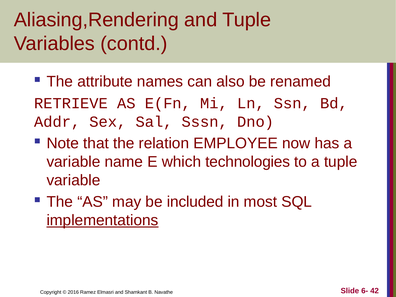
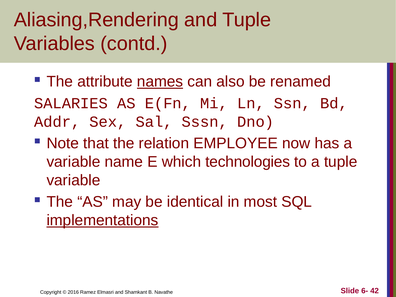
names underline: none -> present
RETRIEVE: RETRIEVE -> SALARIES
included: included -> identical
